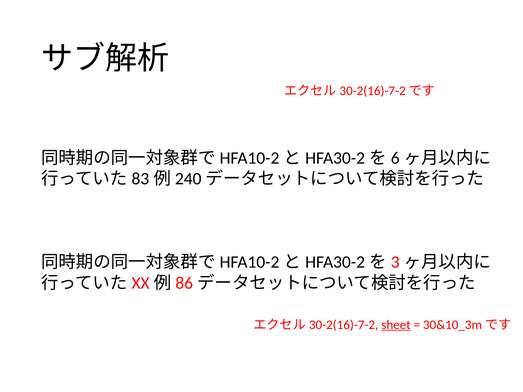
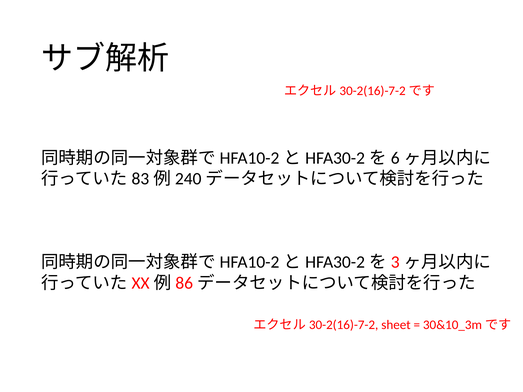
sheet underline: present -> none
